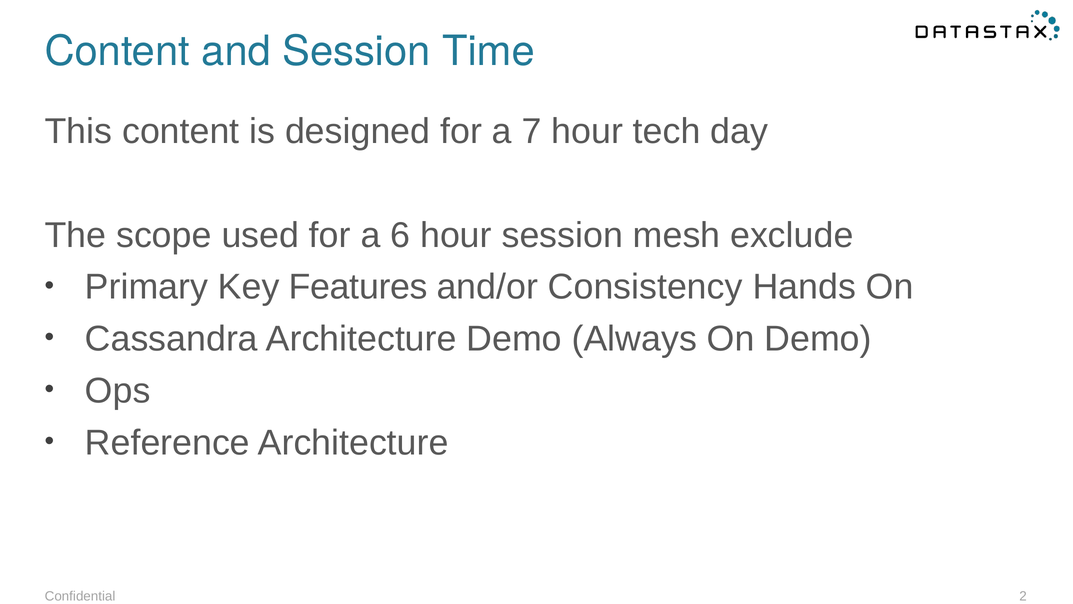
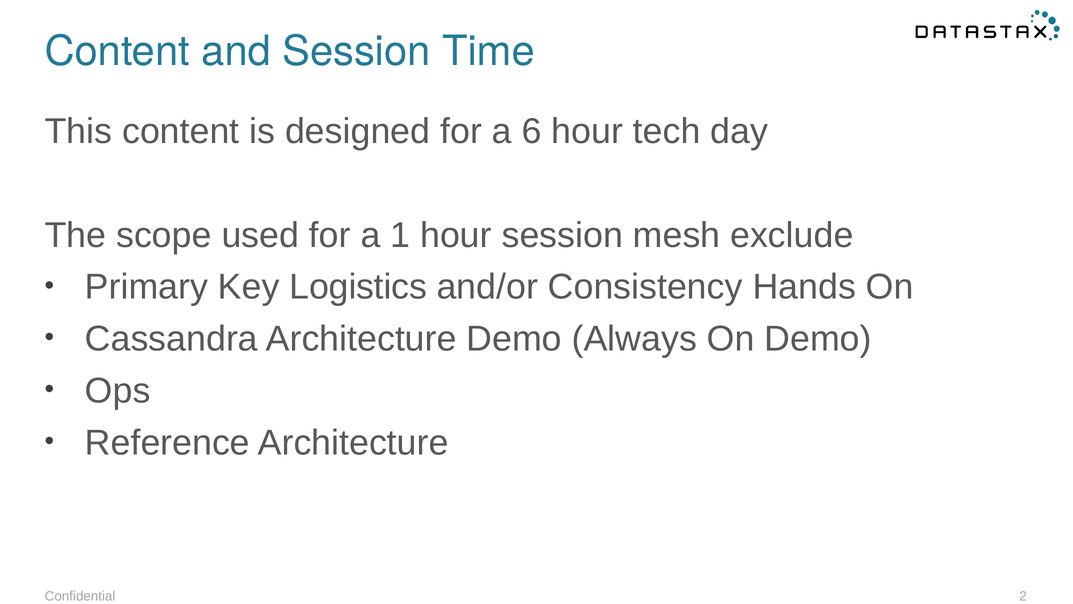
7: 7 -> 6
6: 6 -> 1
Features: Features -> Logistics
